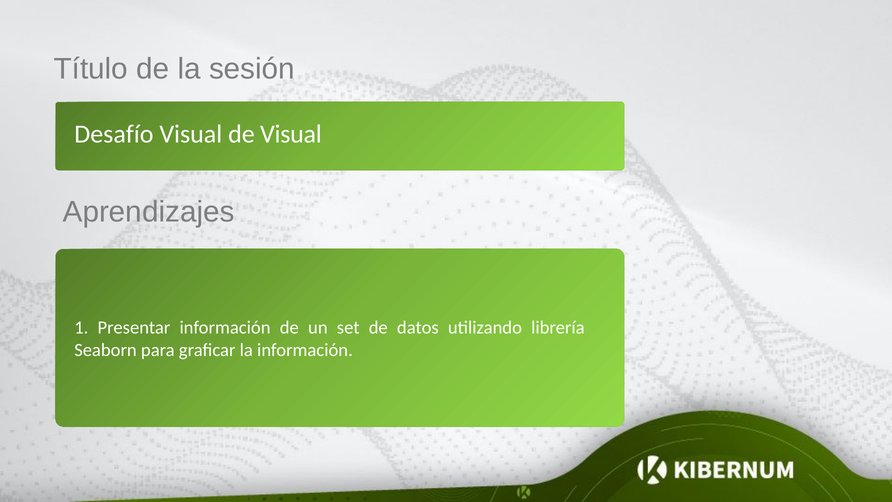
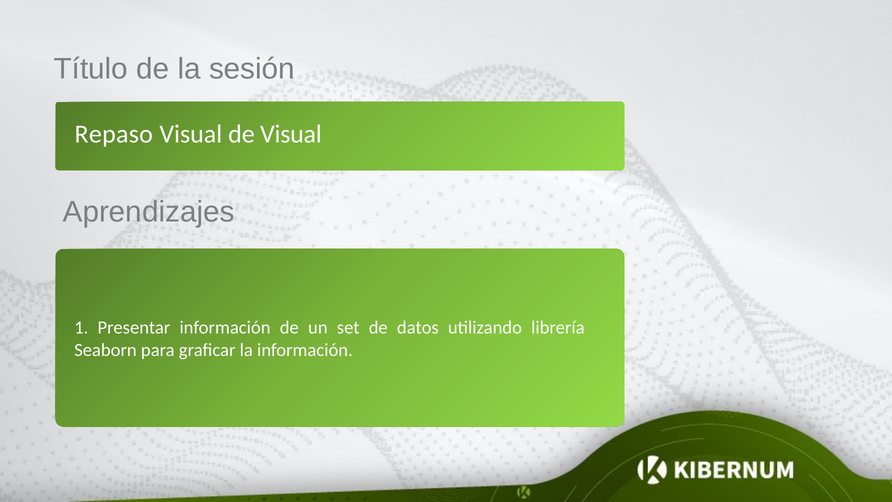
Desafío: Desafío -> Repaso
